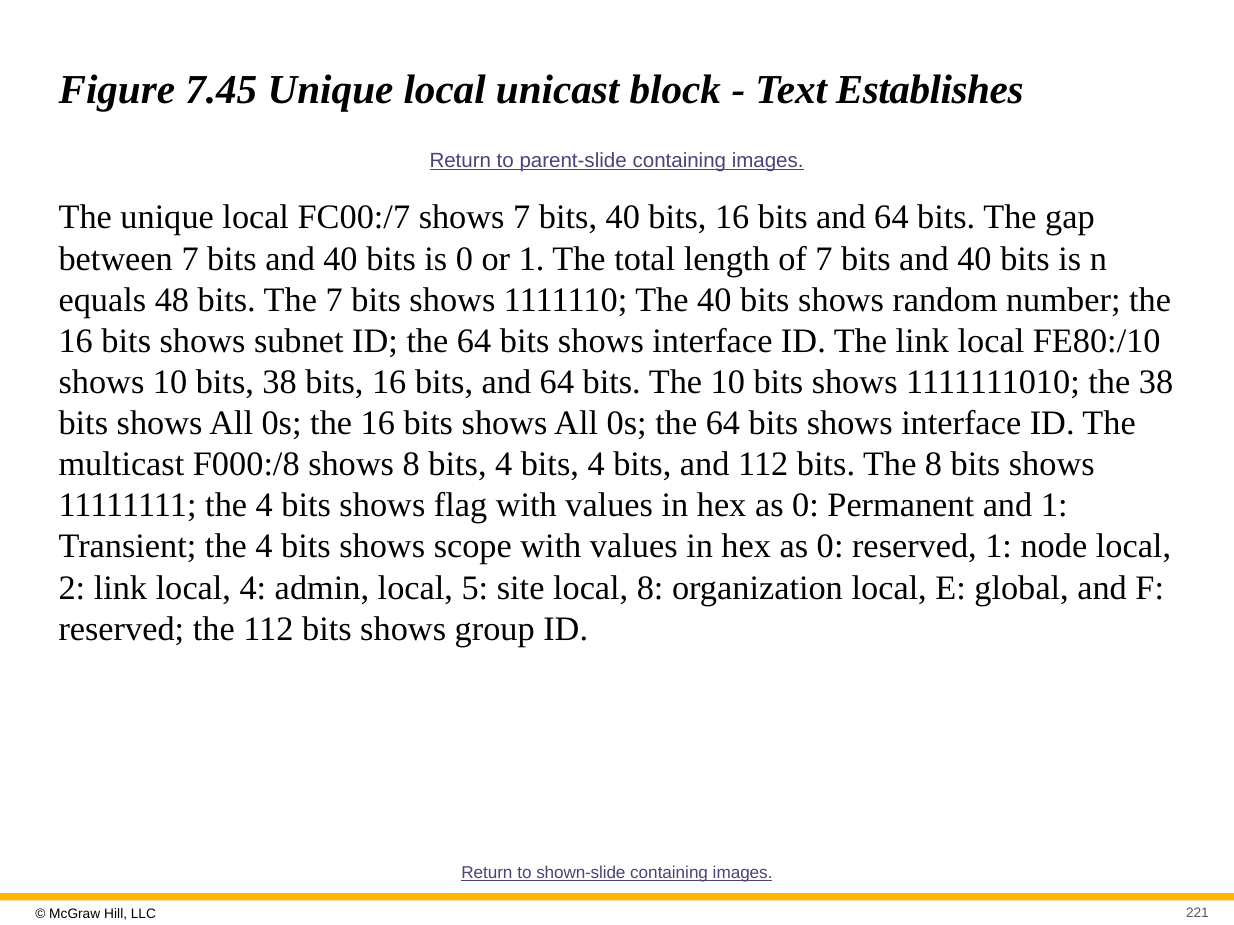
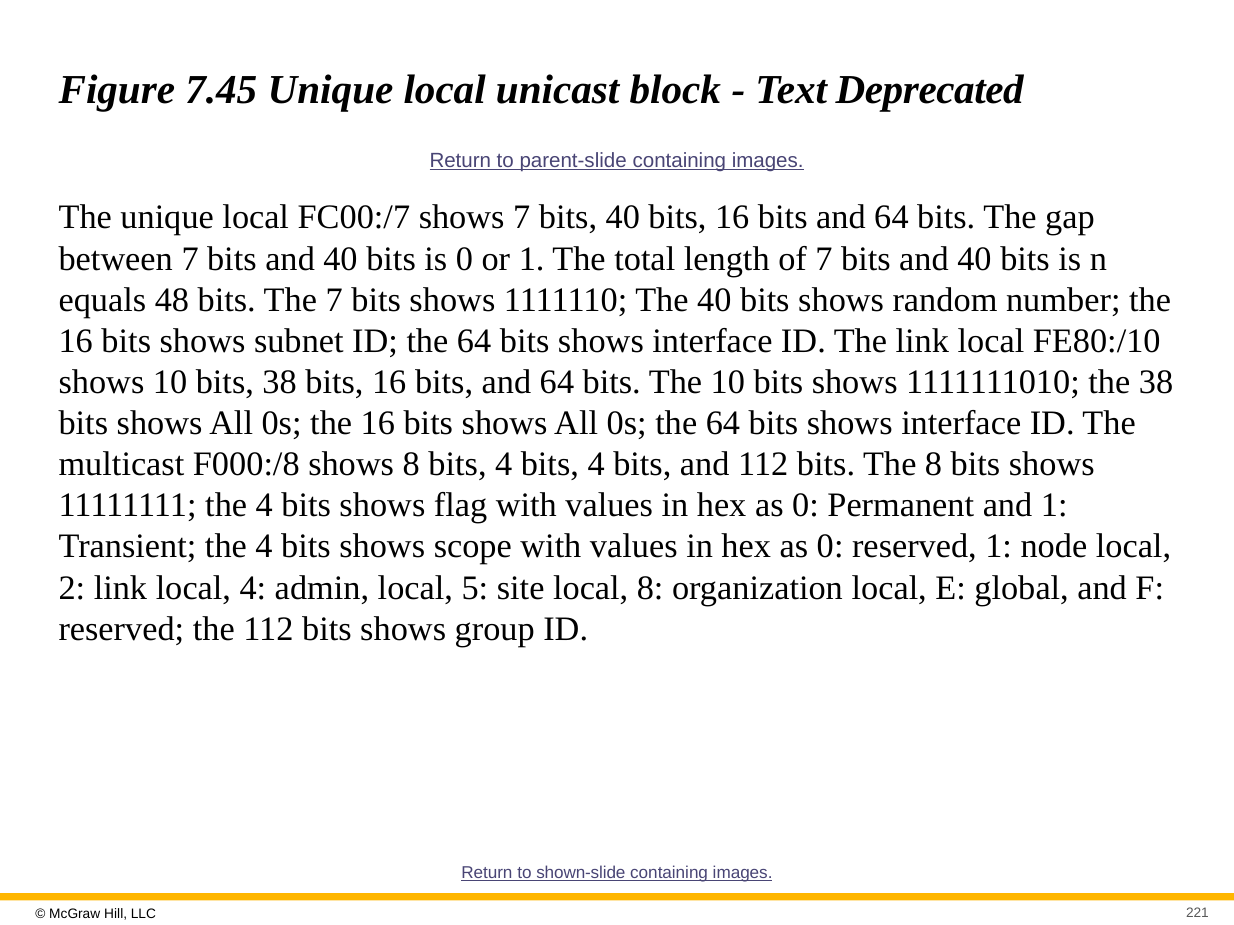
Establishes: Establishes -> Deprecated
